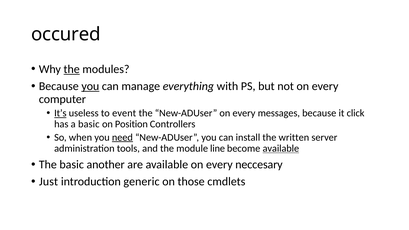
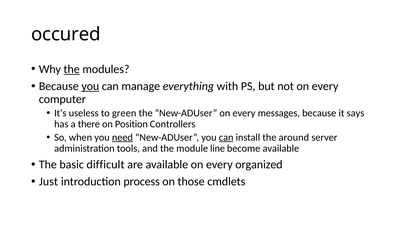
It’s underline: present -> none
event: event -> green
click: click -> says
a basic: basic -> there
can at (226, 137) underline: none -> present
written: written -> around
available at (281, 148) underline: present -> none
another: another -> difficult
neccesary: neccesary -> organized
generic: generic -> process
